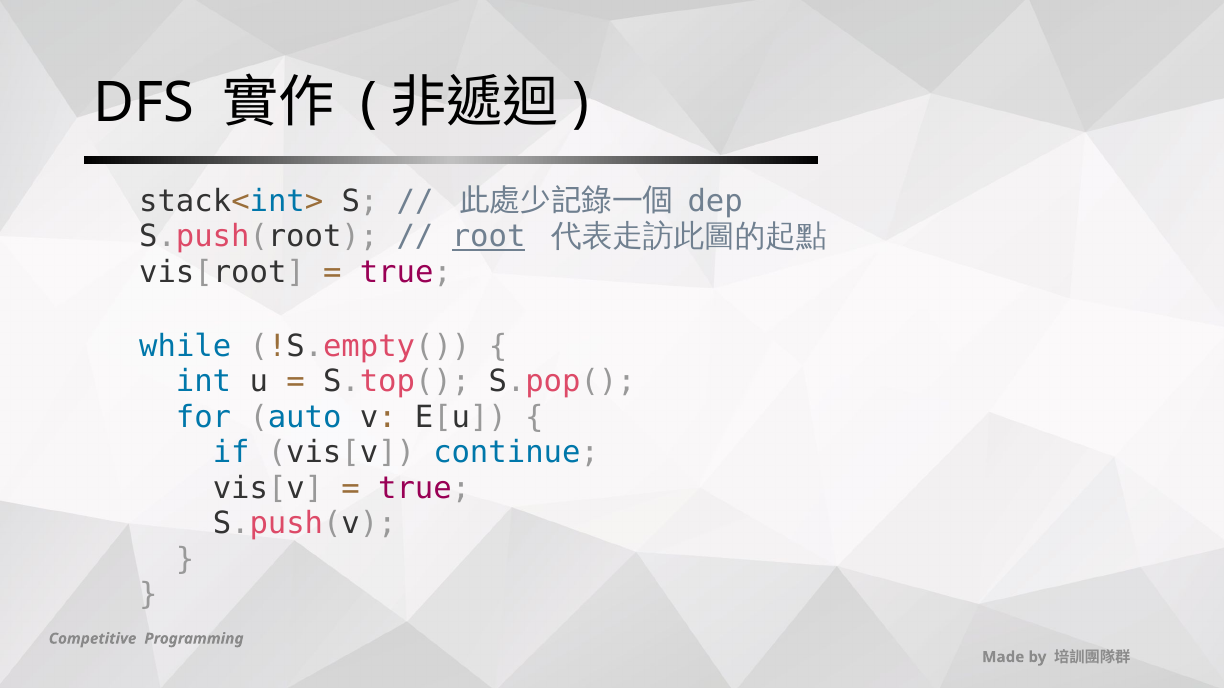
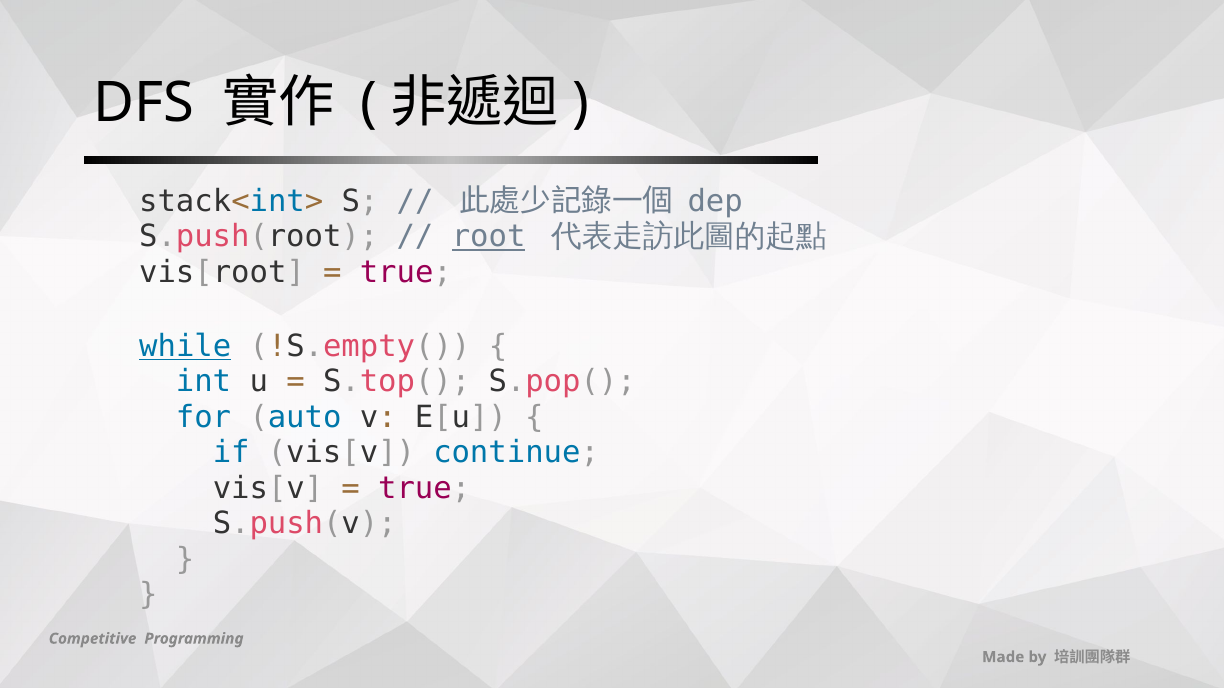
while underline: none -> present
